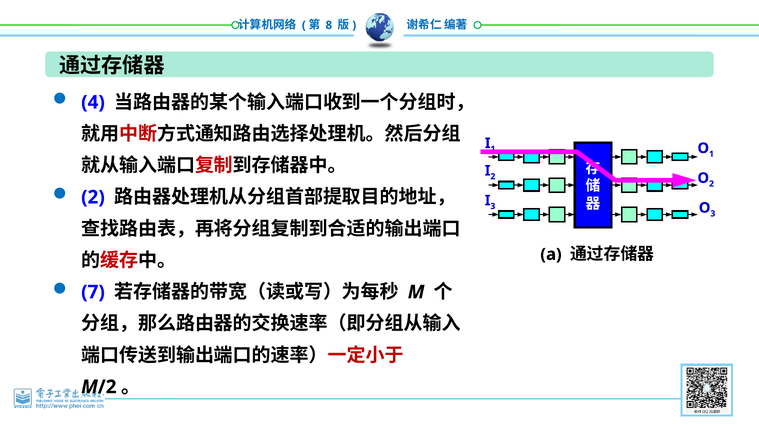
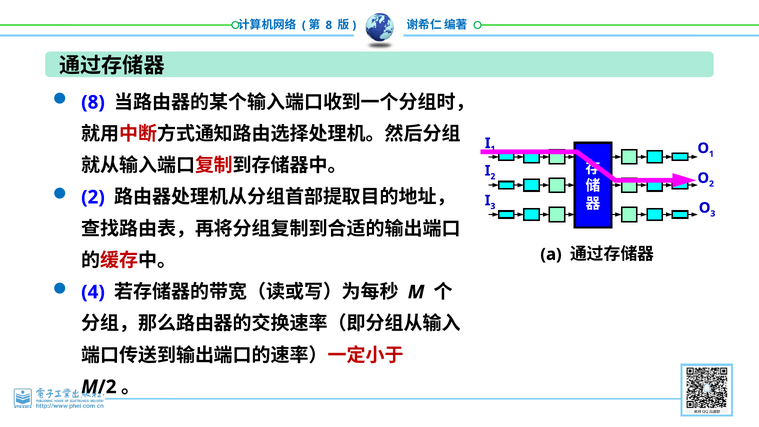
4 at (93, 102): 4 -> 8
7: 7 -> 4
